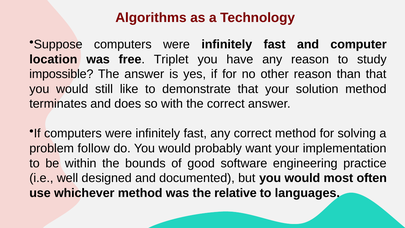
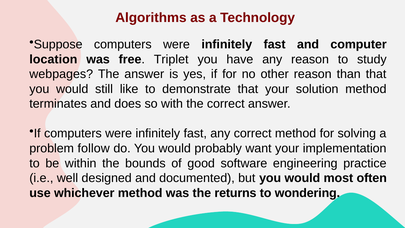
impossible: impossible -> webpages
relative: relative -> returns
languages: languages -> wondering
